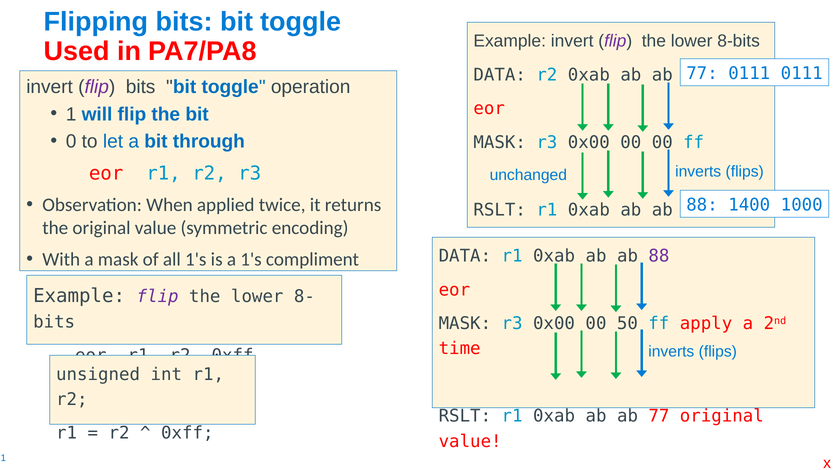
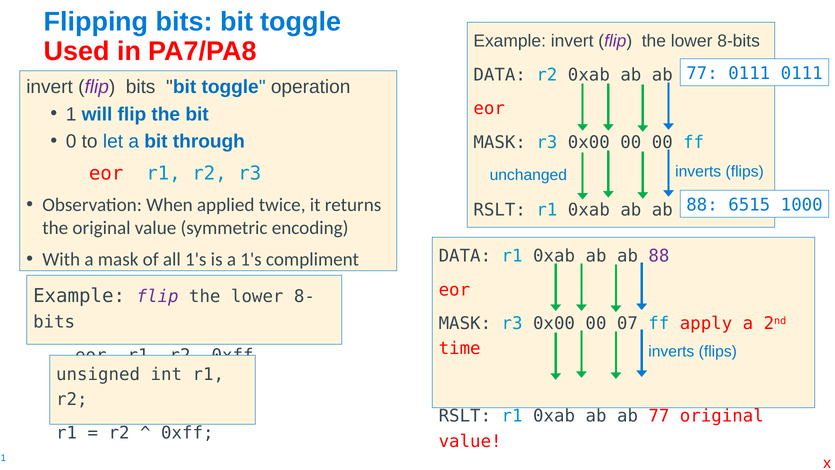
1400: 1400 -> 6515
50: 50 -> 07
